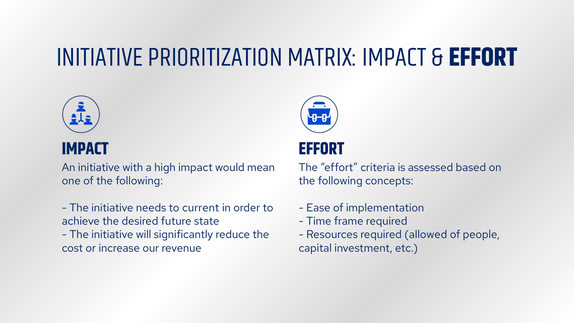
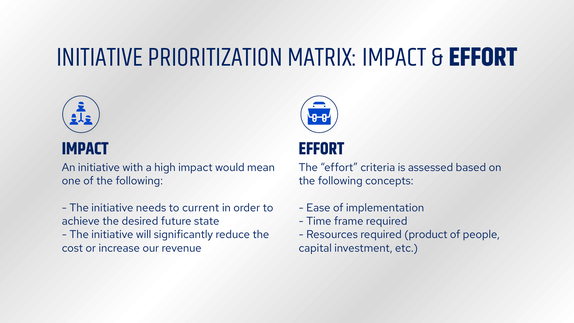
allowed: allowed -> product
